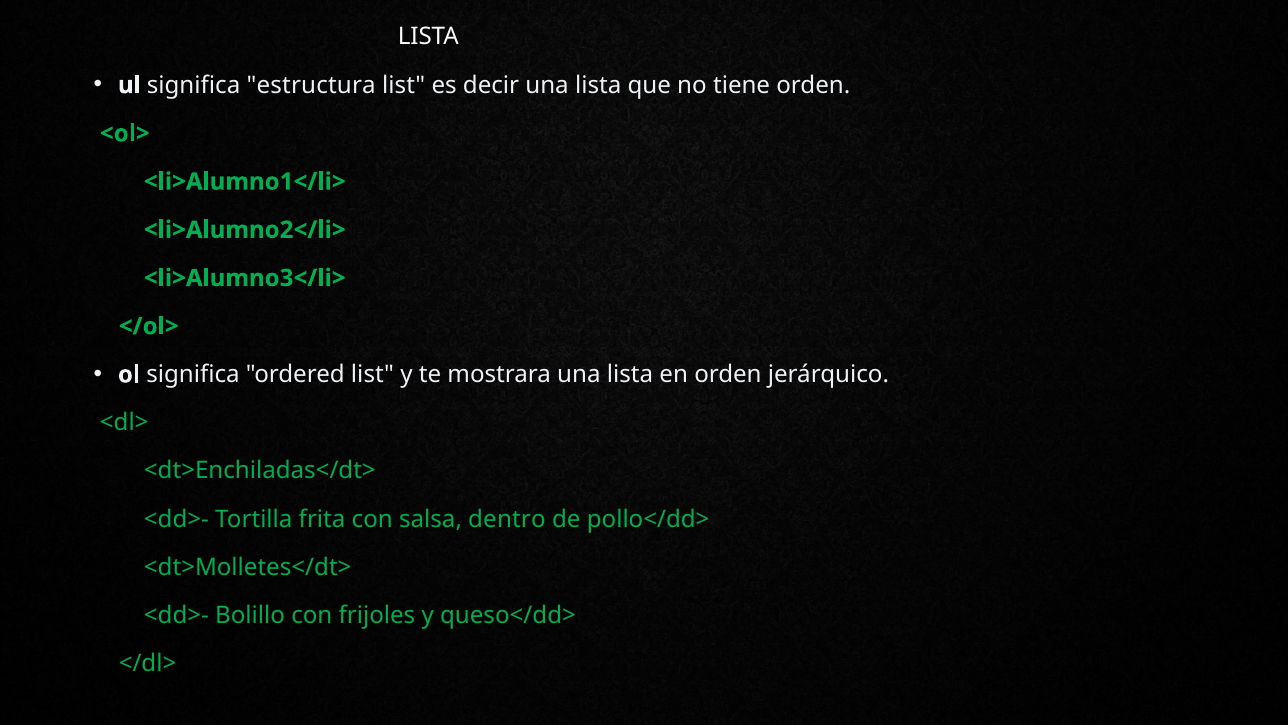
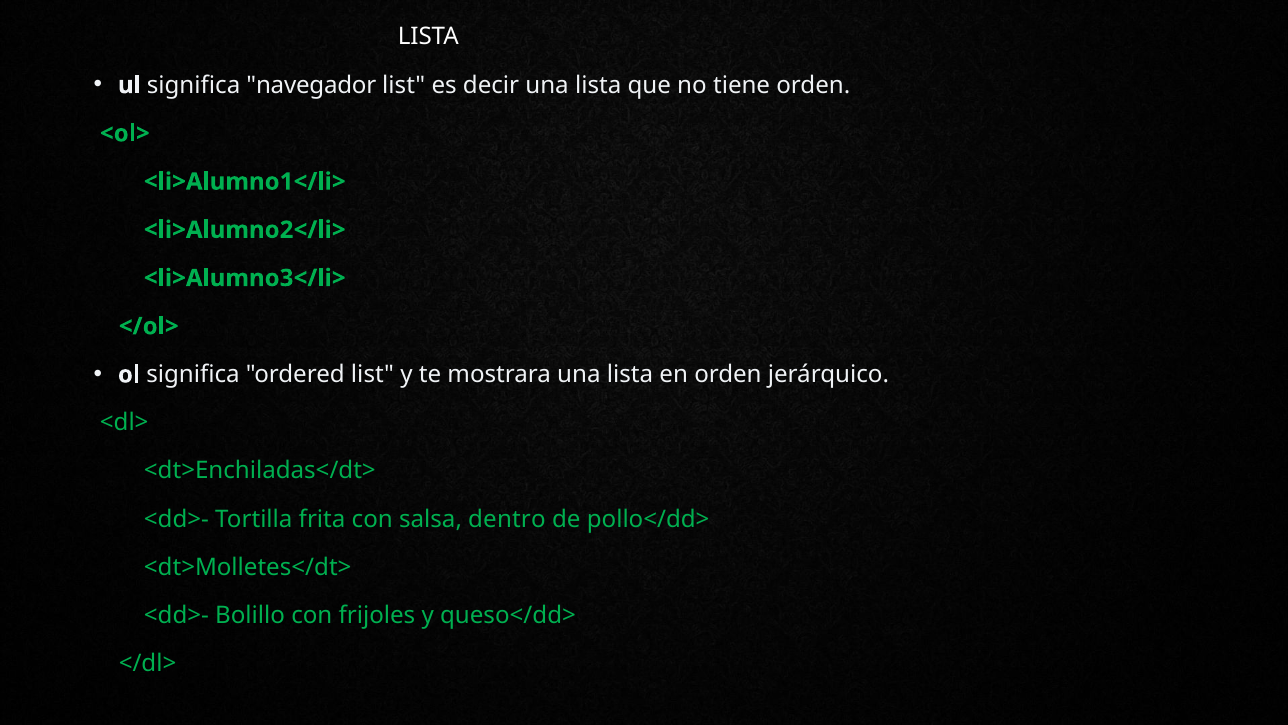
estructura: estructura -> navegador
